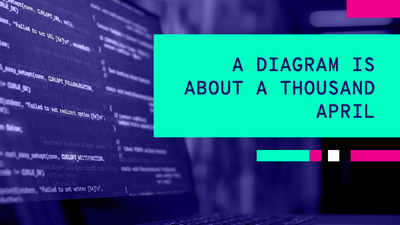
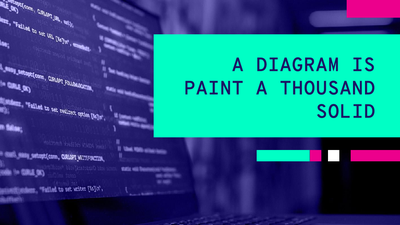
ABOUT: ABOUT -> PAINT
APRIL: APRIL -> SOLID
